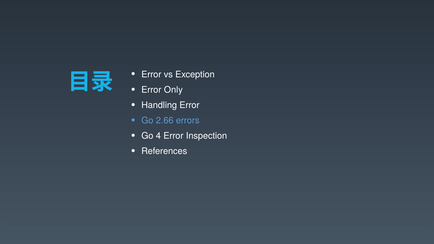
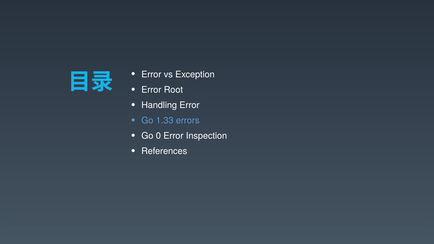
Only: Only -> Root
2.66: 2.66 -> 1.33
4: 4 -> 0
